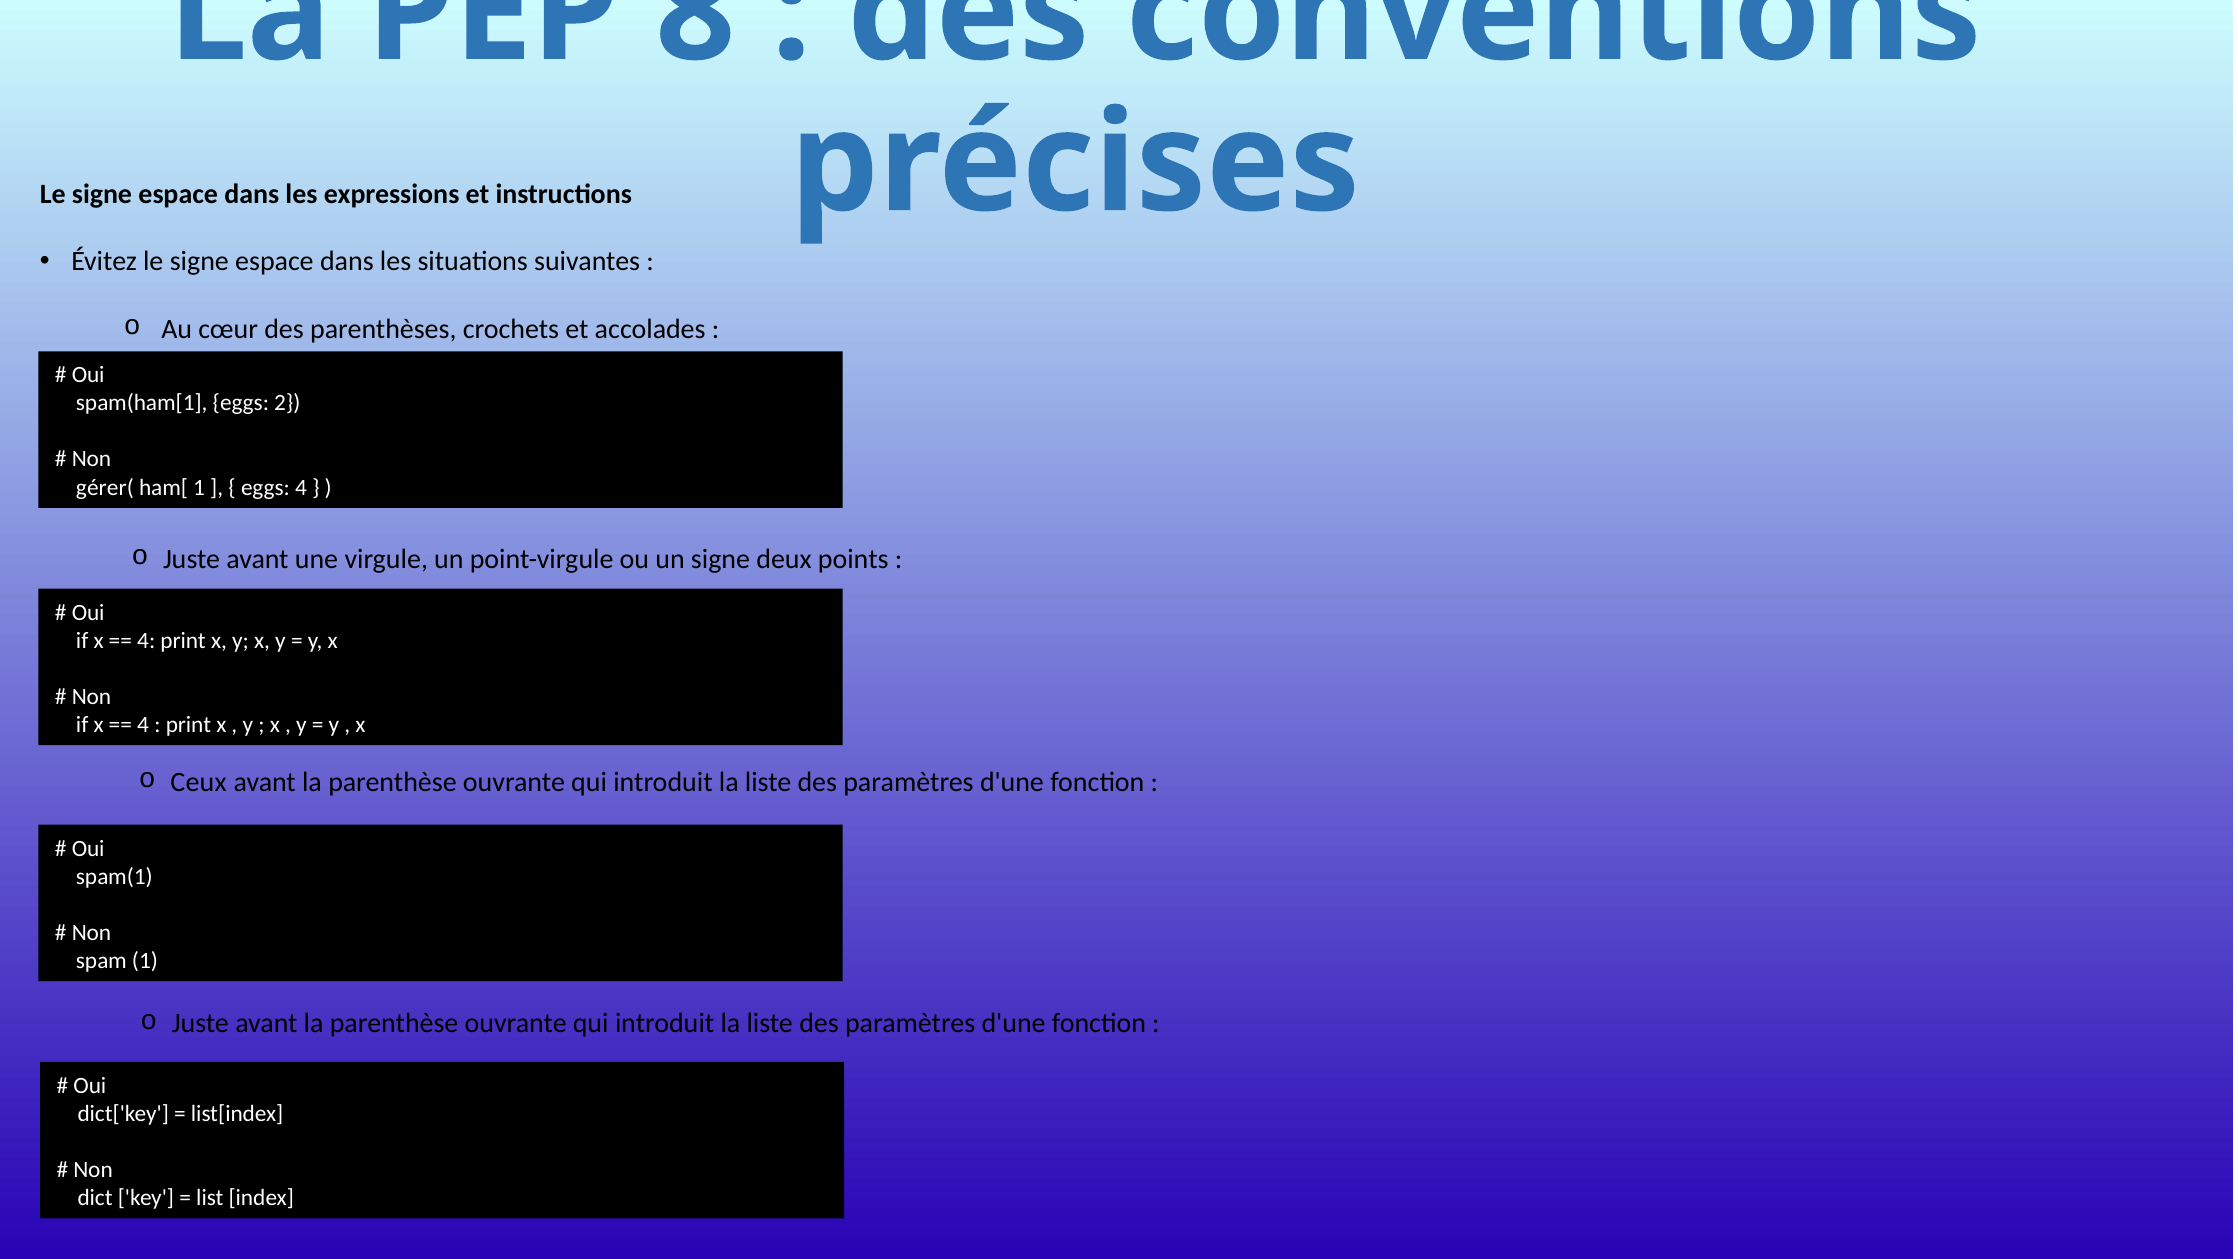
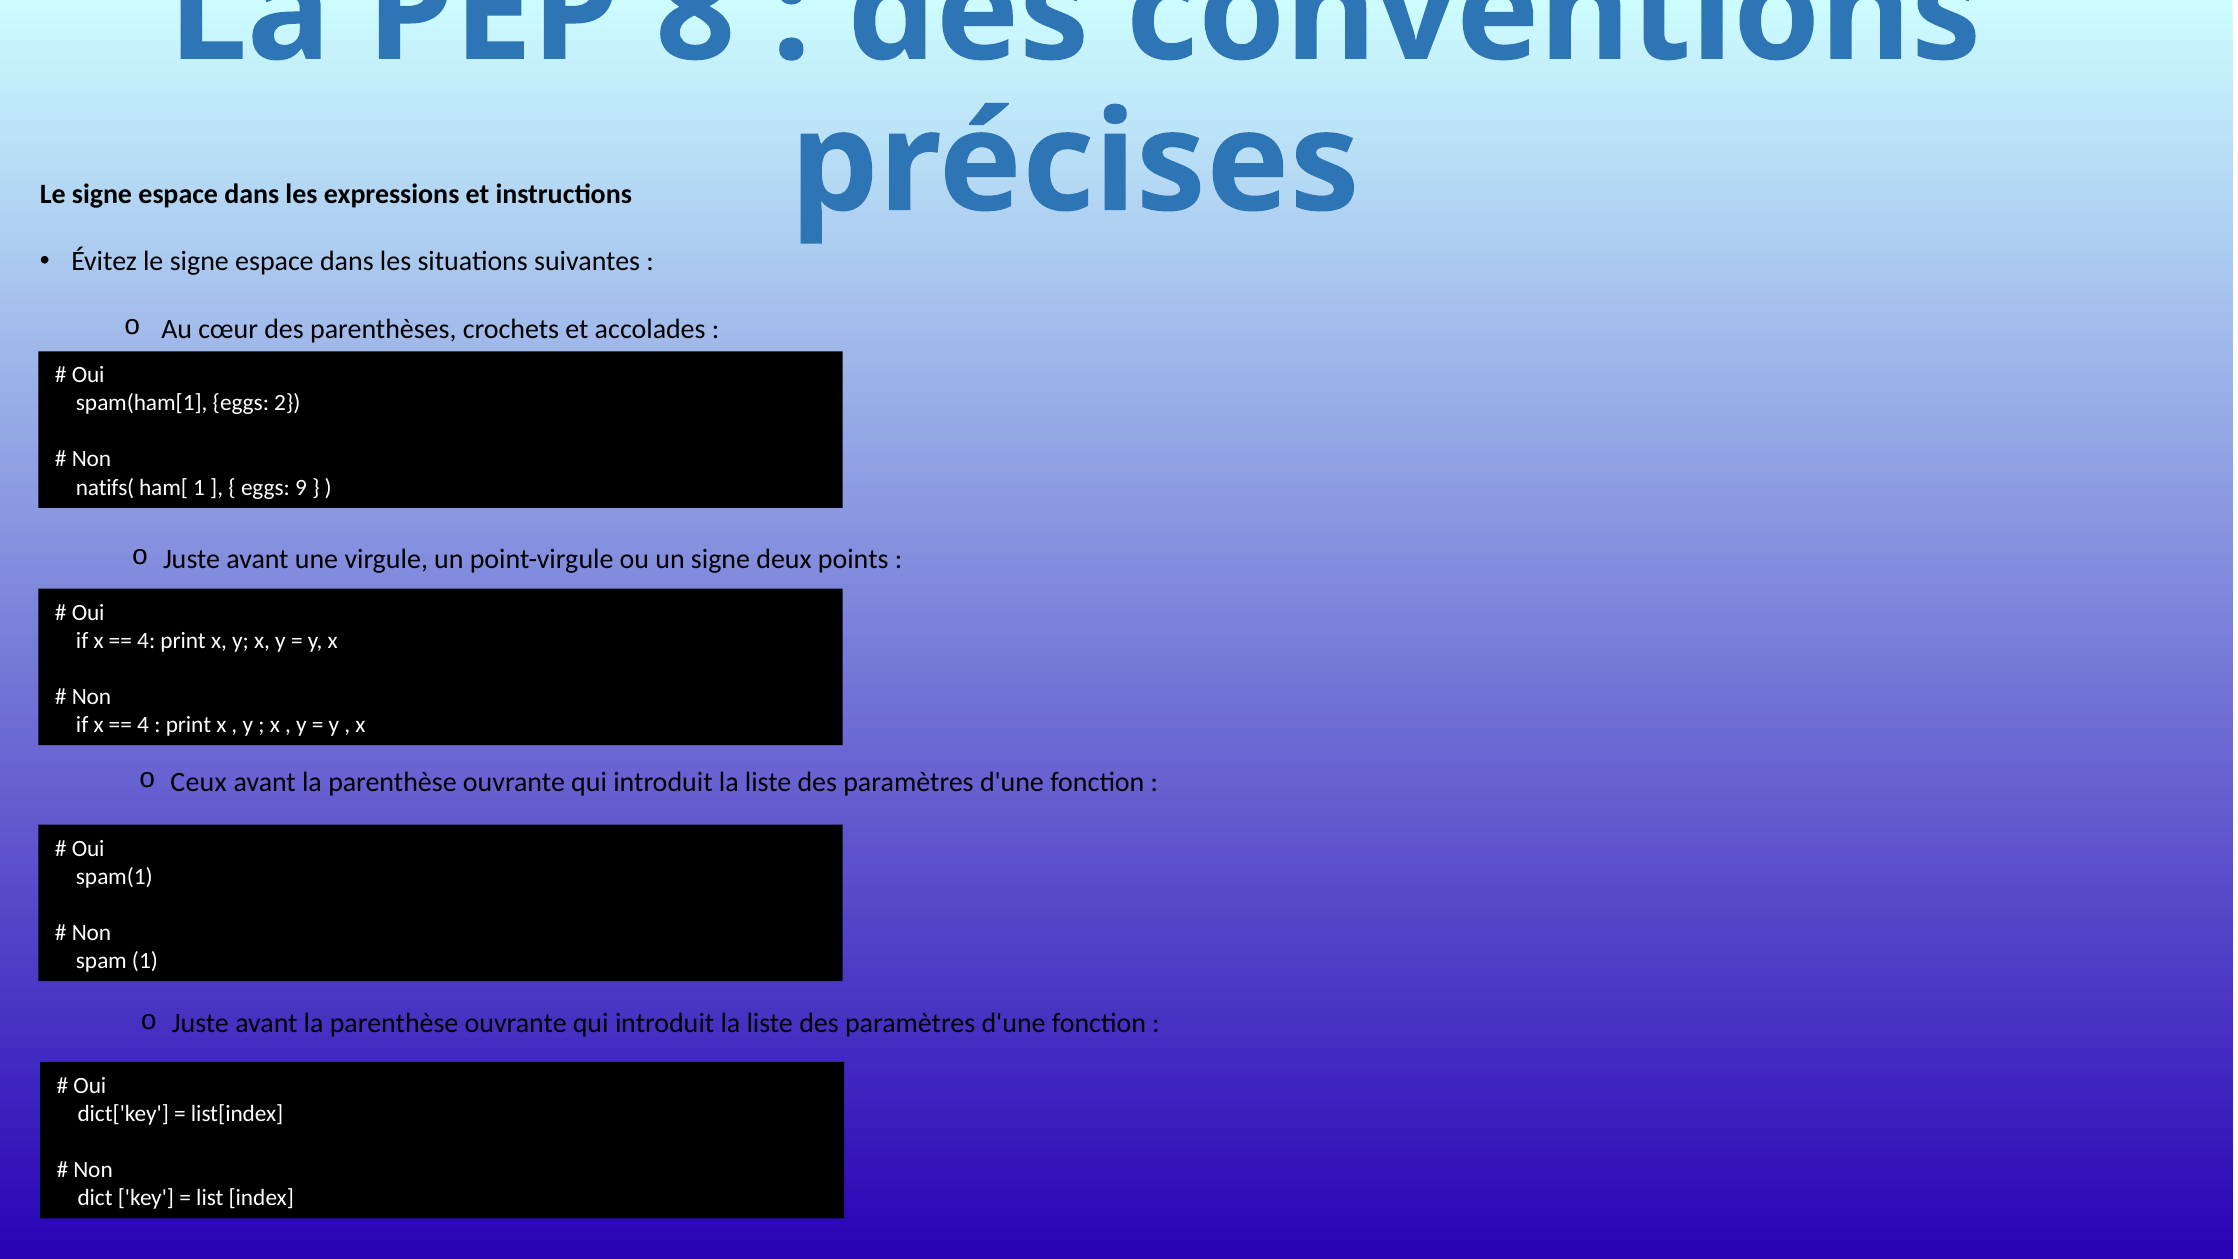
gérer(: gérer( -> natifs(
eggs 4: 4 -> 9
